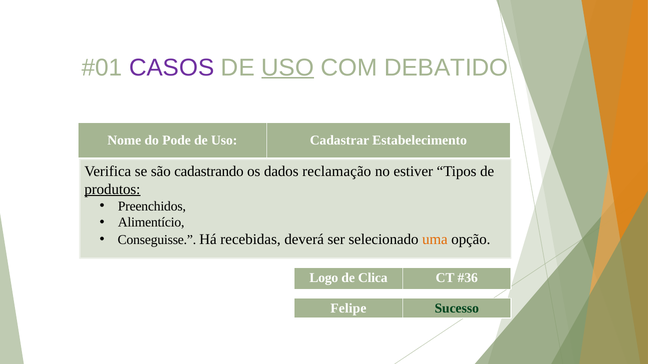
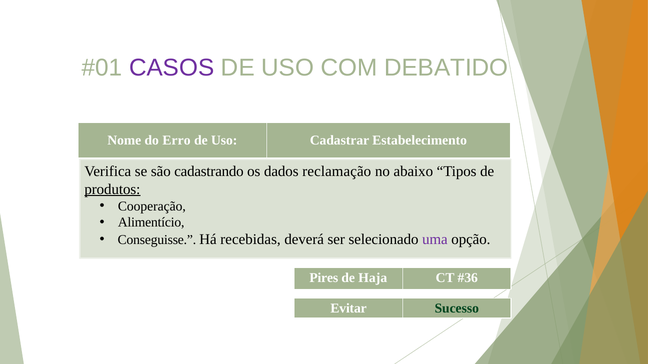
USO at (288, 68) underline: present -> none
Pode: Pode -> Erro
estiver: estiver -> abaixo
Preenchidos: Preenchidos -> Cooperação
uma colour: orange -> purple
Logo: Logo -> Pires
Clica: Clica -> Haja
Felipe: Felipe -> Evitar
